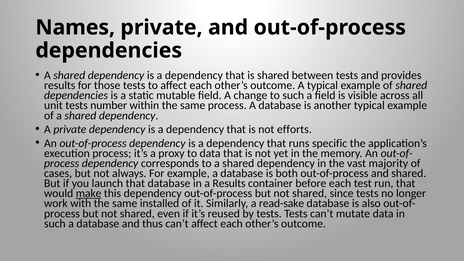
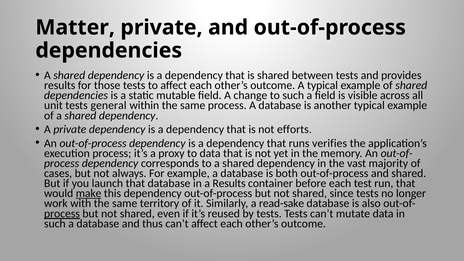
Names: Names -> Matter
number: number -> general
specific: specific -> verifies
installed: installed -> territory
process at (62, 214) underline: none -> present
